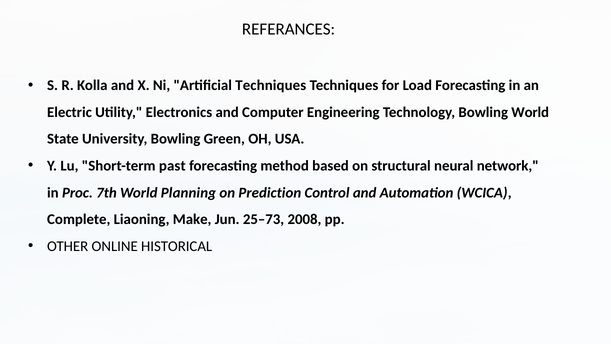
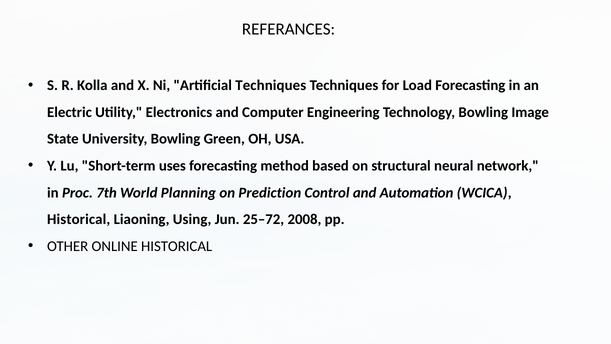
Bowling World: World -> Image
past: past -> uses
Complete at (79, 219): Complete -> Historical
Make: Make -> Using
25–73: 25–73 -> 25–72
